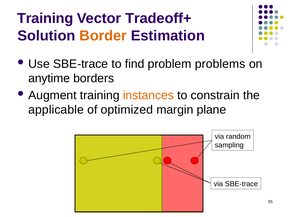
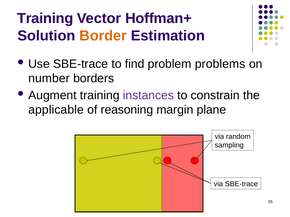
Tradeoff+: Tradeoff+ -> Hoffman+
anytime: anytime -> number
instances colour: orange -> purple
optimized: optimized -> reasoning
